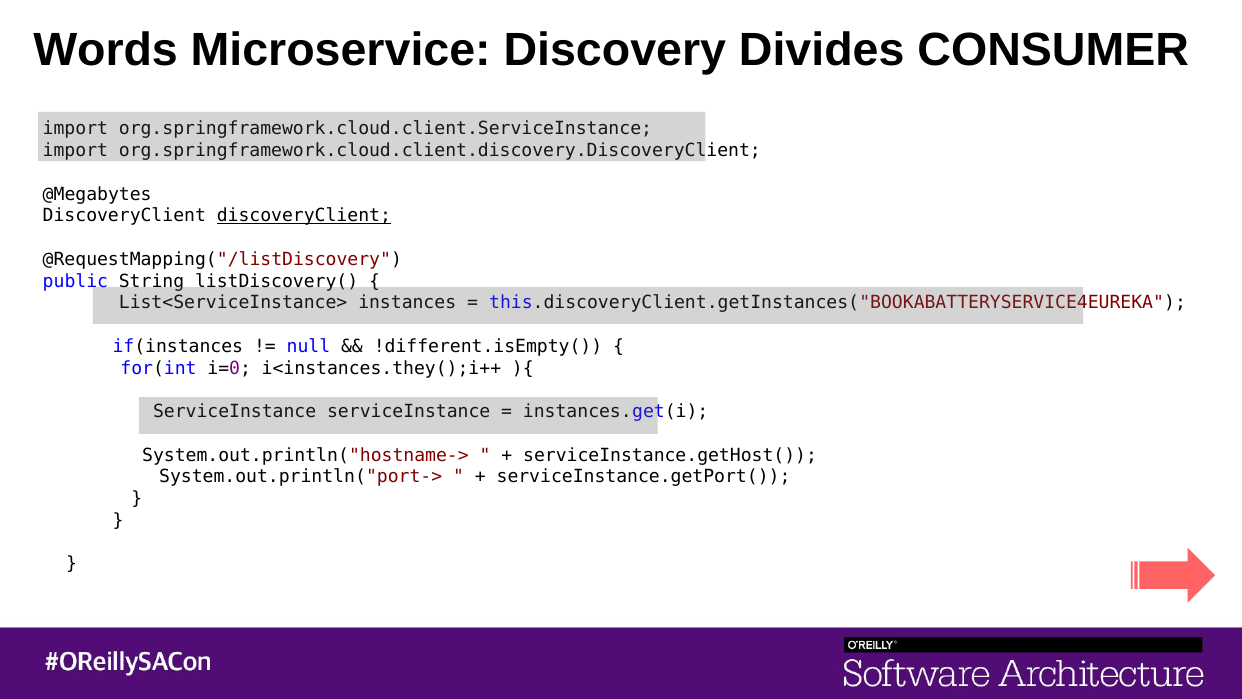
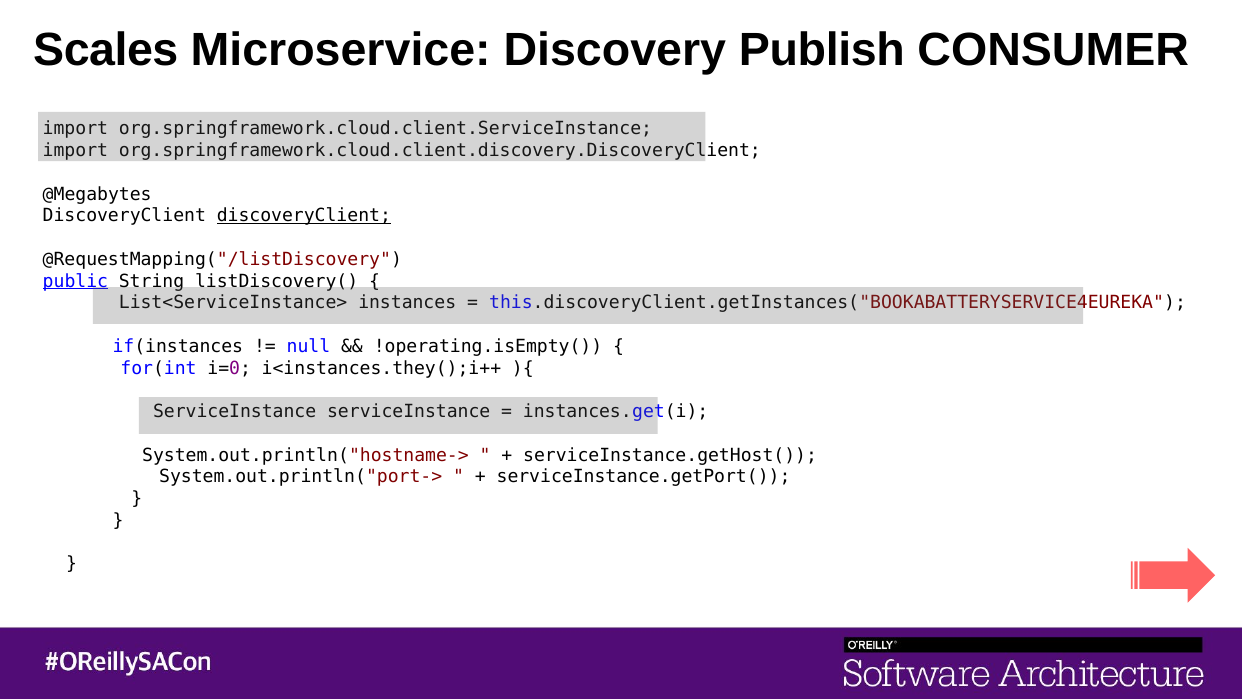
Words: Words -> Scales
Divides: Divides -> Publish
public underline: none -> present
!different.isEmpty(: !different.isEmpty( -> !operating.isEmpty(
